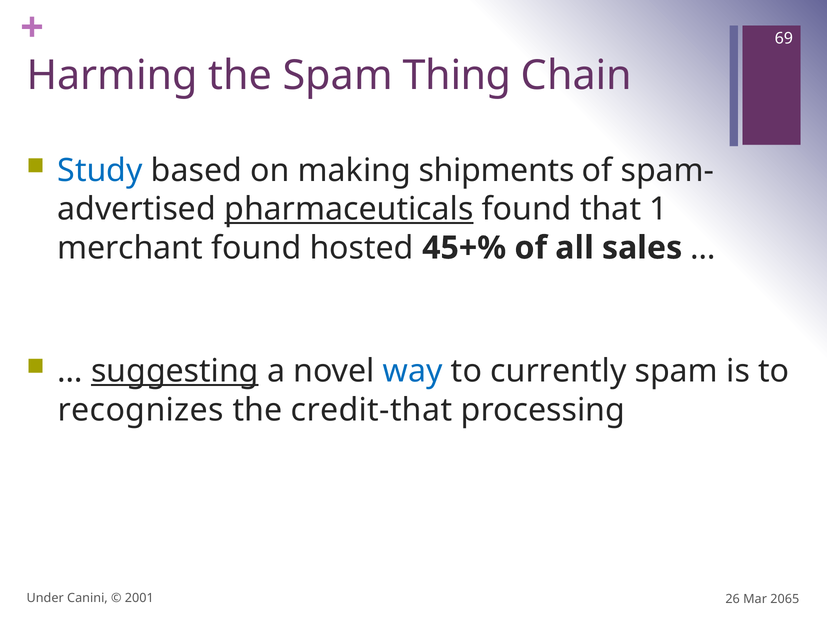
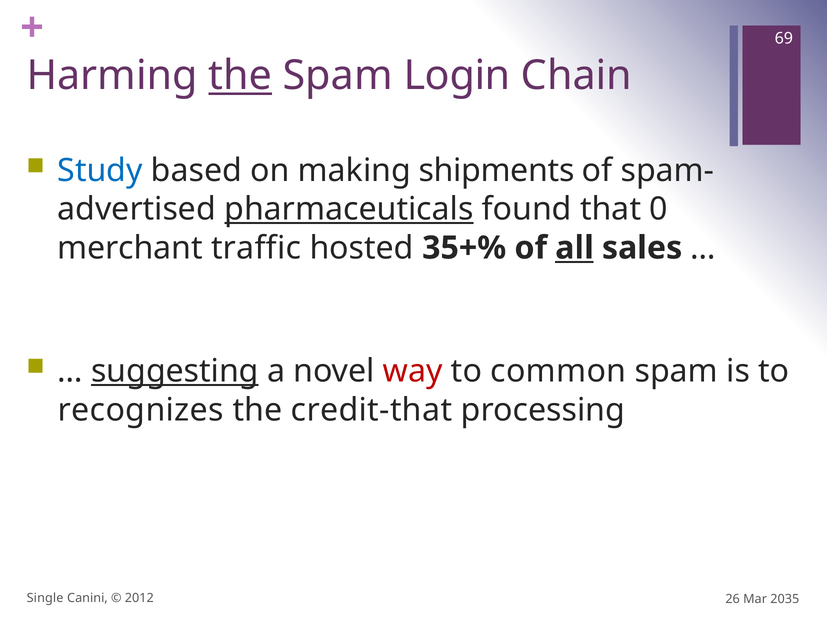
the at (240, 76) underline: none -> present
Thing: Thing -> Login
1: 1 -> 0
merchant found: found -> traffic
45+%: 45+% -> 35+%
all underline: none -> present
way colour: blue -> red
currently: currently -> common
Under: Under -> Single
2001: 2001 -> 2012
2065: 2065 -> 2035
